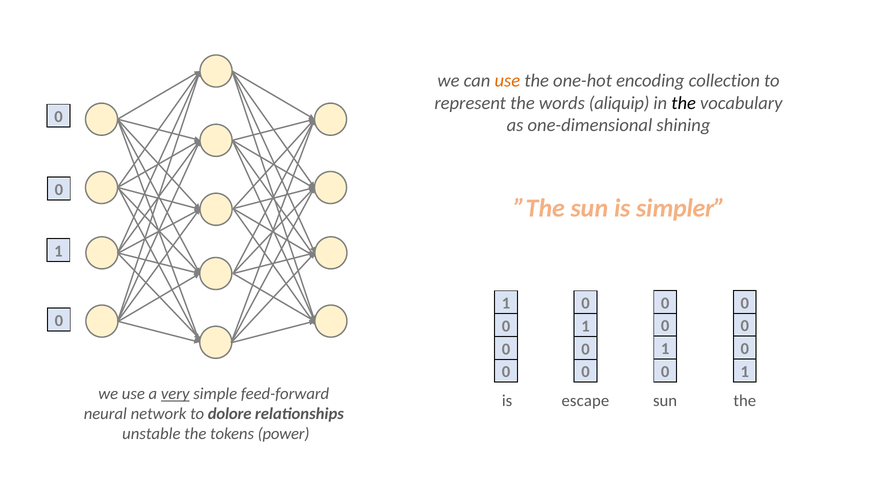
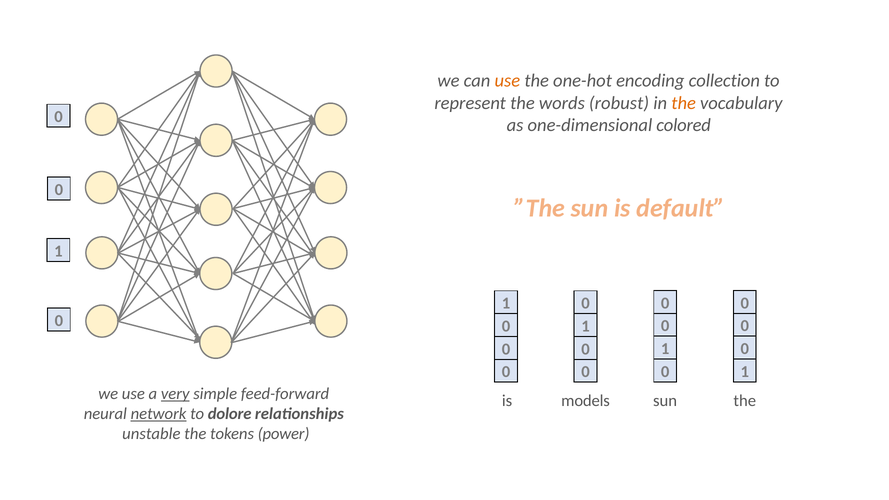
aliquip: aliquip -> robust
the at (684, 103) colour: black -> orange
shining: shining -> colored
simpler: simpler -> default
escape: escape -> models
network underline: none -> present
